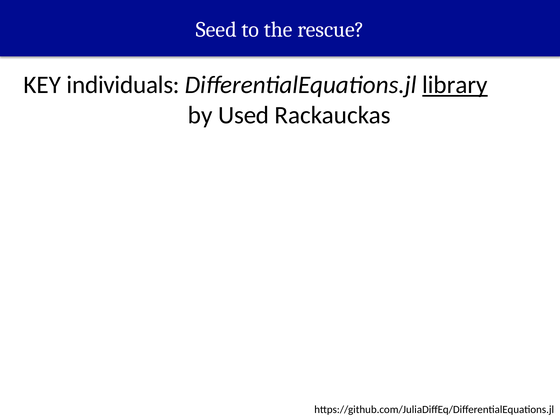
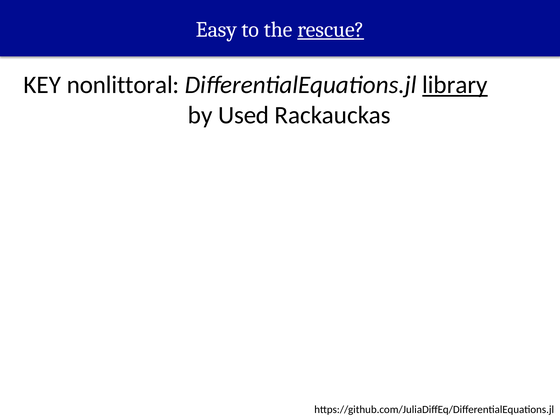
Seed: Seed -> Easy
rescue underline: none -> present
individuals: individuals -> nonlittoral
